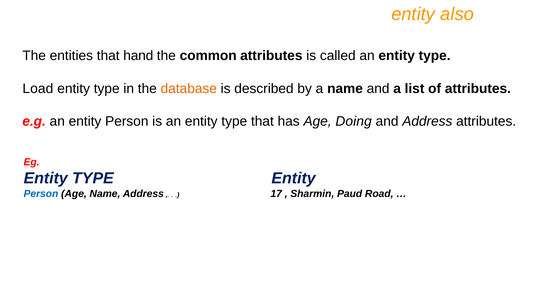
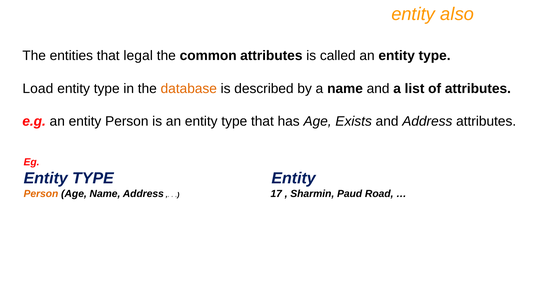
hand: hand -> legal
Doing: Doing -> Exists
Person at (41, 194) colour: blue -> orange
